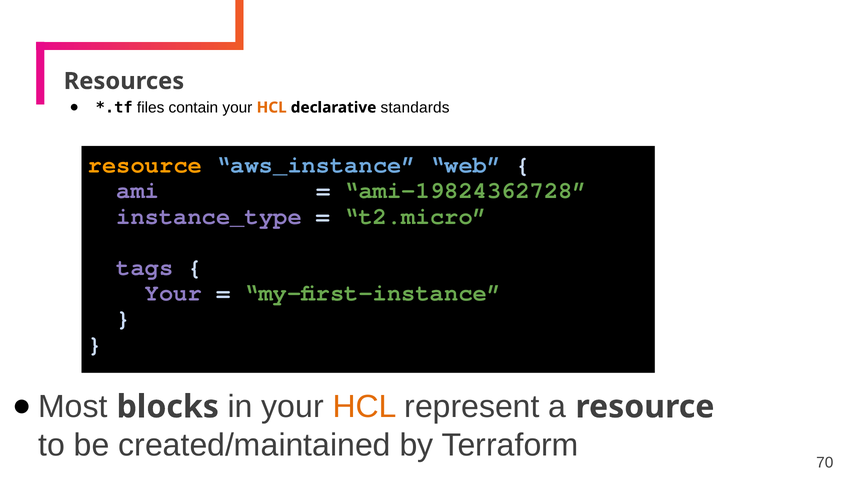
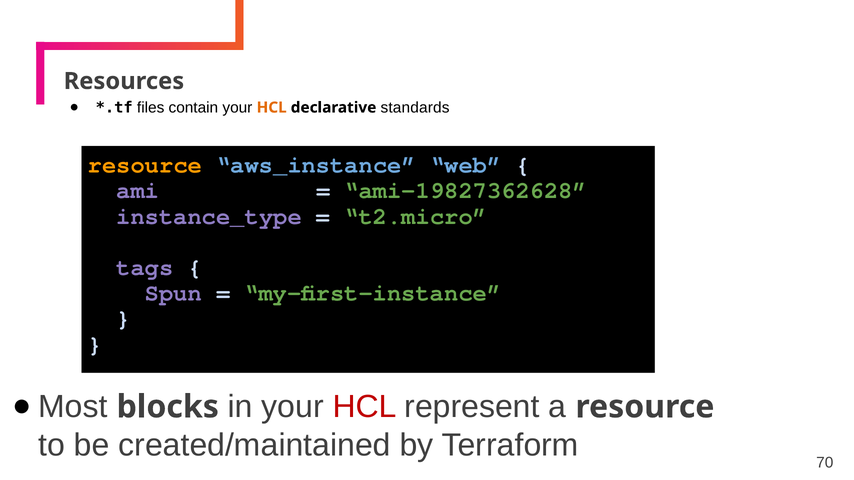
ami-19824362728: ami-19824362728 -> ami-19827362628
Your at (173, 293): Your -> Spun
HCL at (365, 407) colour: orange -> red
